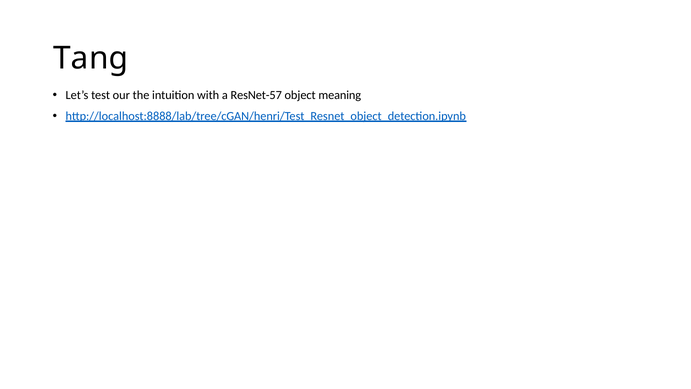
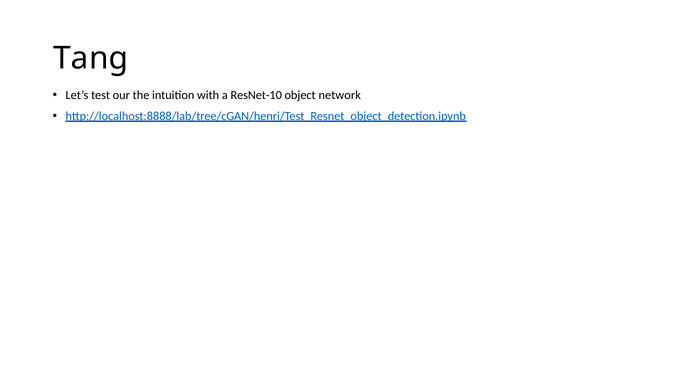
ResNet-57: ResNet-57 -> ResNet-10
meaning: meaning -> network
